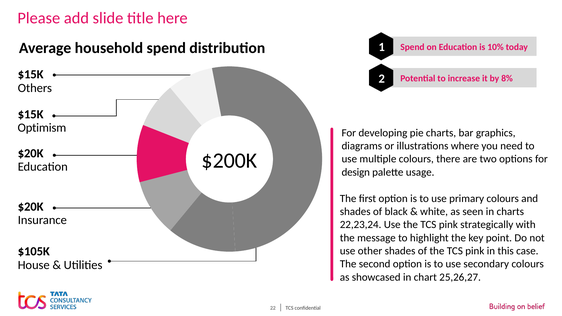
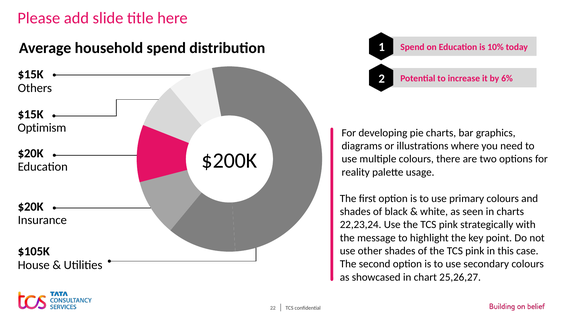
8%: 8% -> 6%
design: design -> reality
